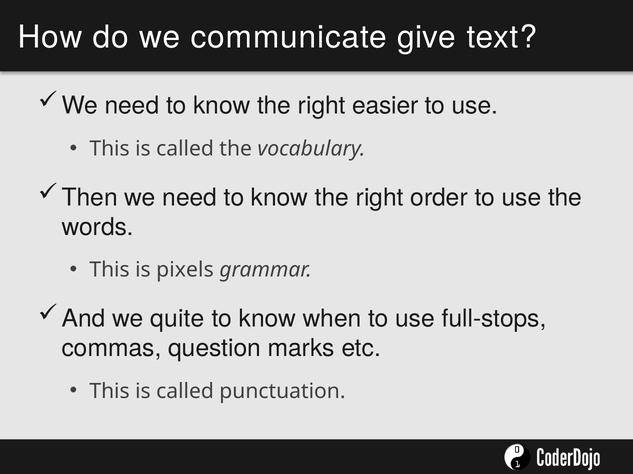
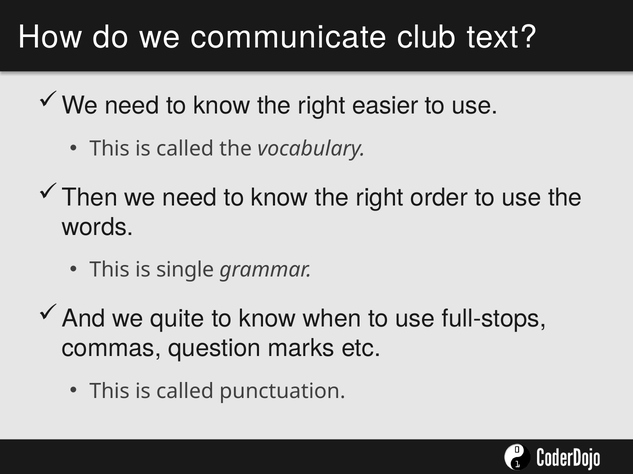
give: give -> club
pixels: pixels -> single
